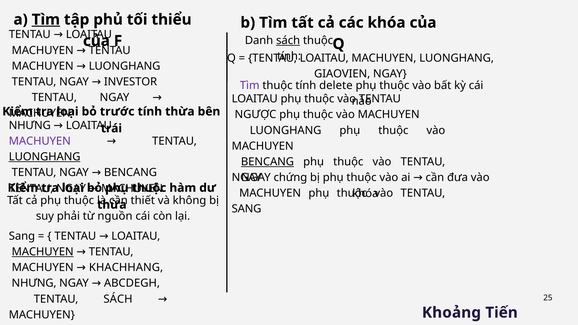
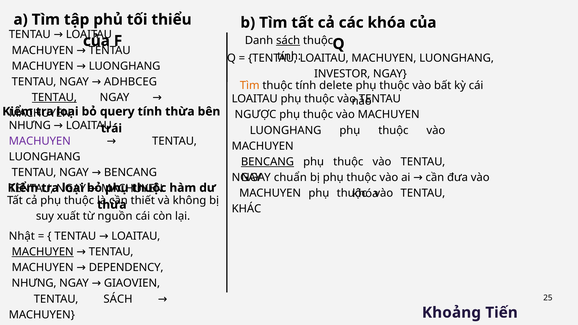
Tìm at (46, 20) underline: present -> none
GIAOVIEN: GIAOVIEN -> INVESTOR
INVESTOR: INVESTOR -> ADHBCEG
Tìm at (250, 85) colour: purple -> orange
TENTAU at (54, 98) underline: none -> present
trước: trước -> query
LUONGHANG at (45, 157) underline: present -> none
chứng: chứng -> chuẩn
SANG at (247, 209): SANG -> KHÁC
phải: phải -> xuất
Sang at (22, 236): Sang -> Nhật
KHACHHANG: KHACHHANG -> DEPENDENCY
ABCDEGH: ABCDEGH -> GIAOVIEN
